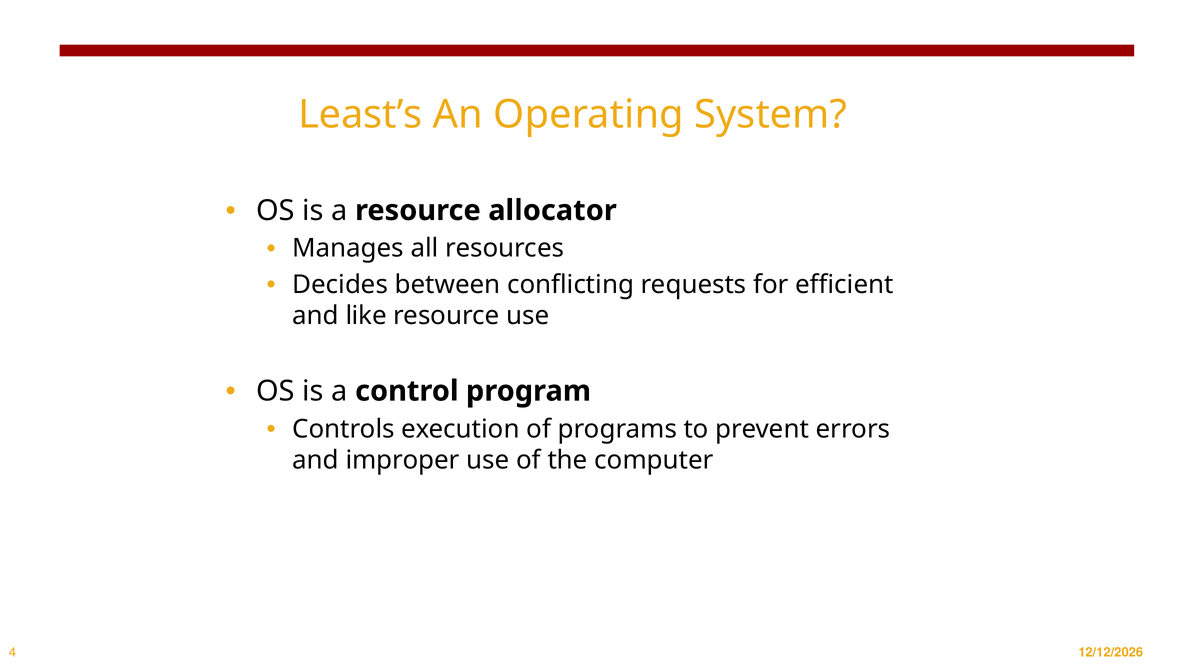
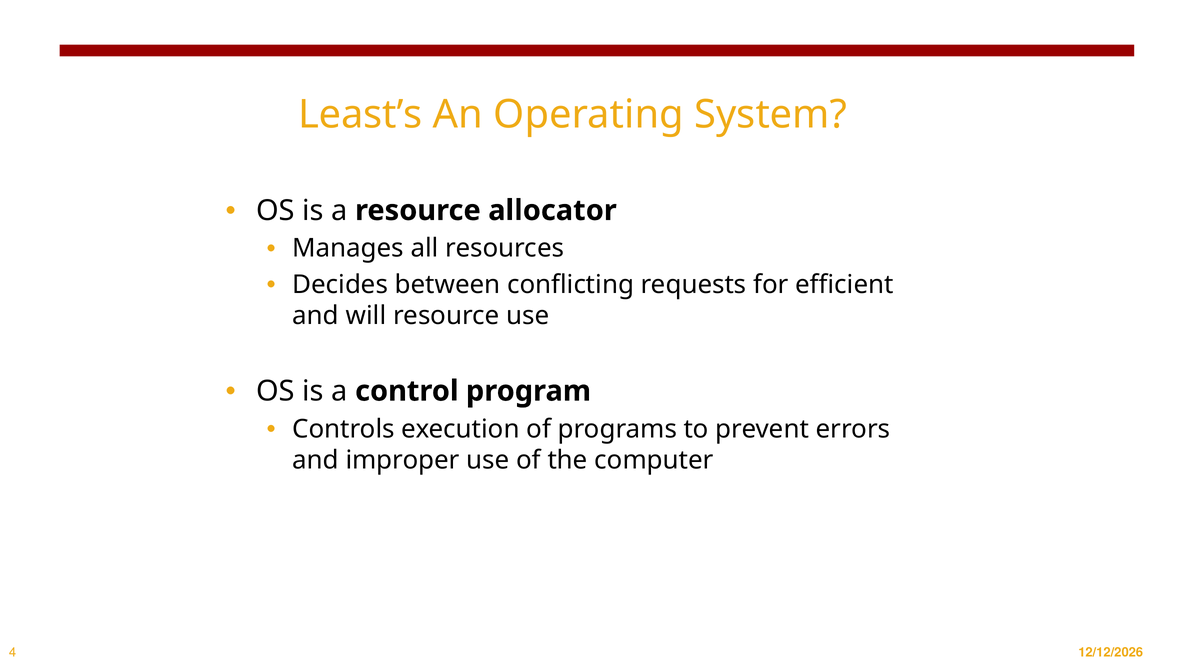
like: like -> will
